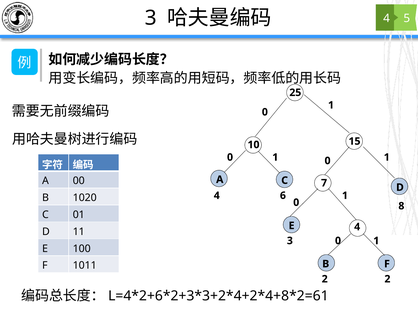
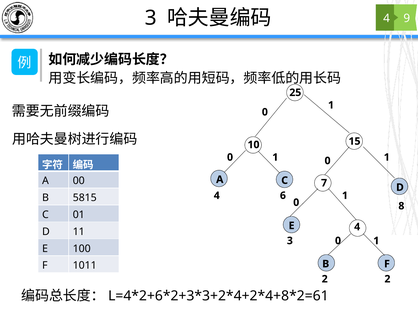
5: 5 -> 9
1020: 1020 -> 5815
